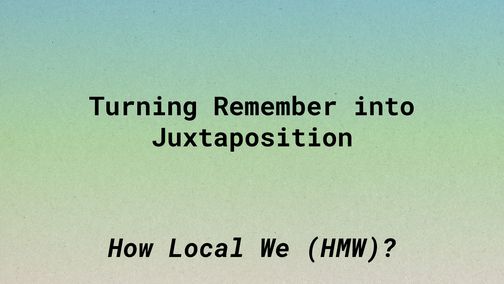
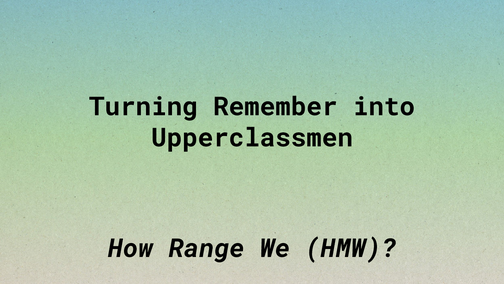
Juxtaposition: Juxtaposition -> Upperclassmen
Local: Local -> Range
